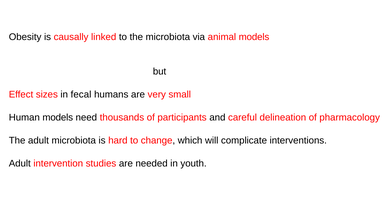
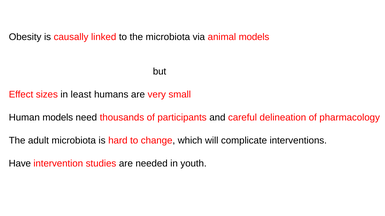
fecal: fecal -> least
Adult at (20, 164): Adult -> Have
